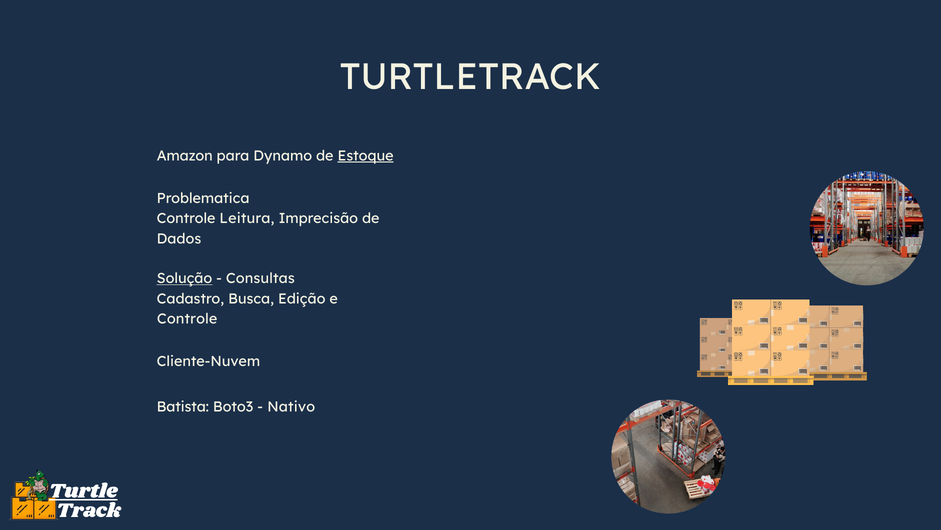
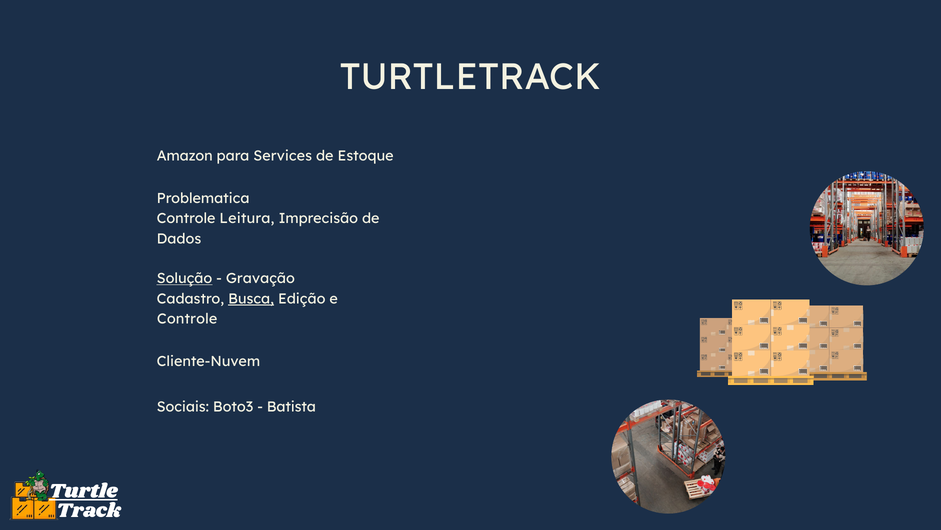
Dynamo: Dynamo -> Services
Estoque underline: present -> none
Consultas: Consultas -> Gravação
Busca underline: none -> present
Batista: Batista -> Sociais
Nativo: Nativo -> Batista
